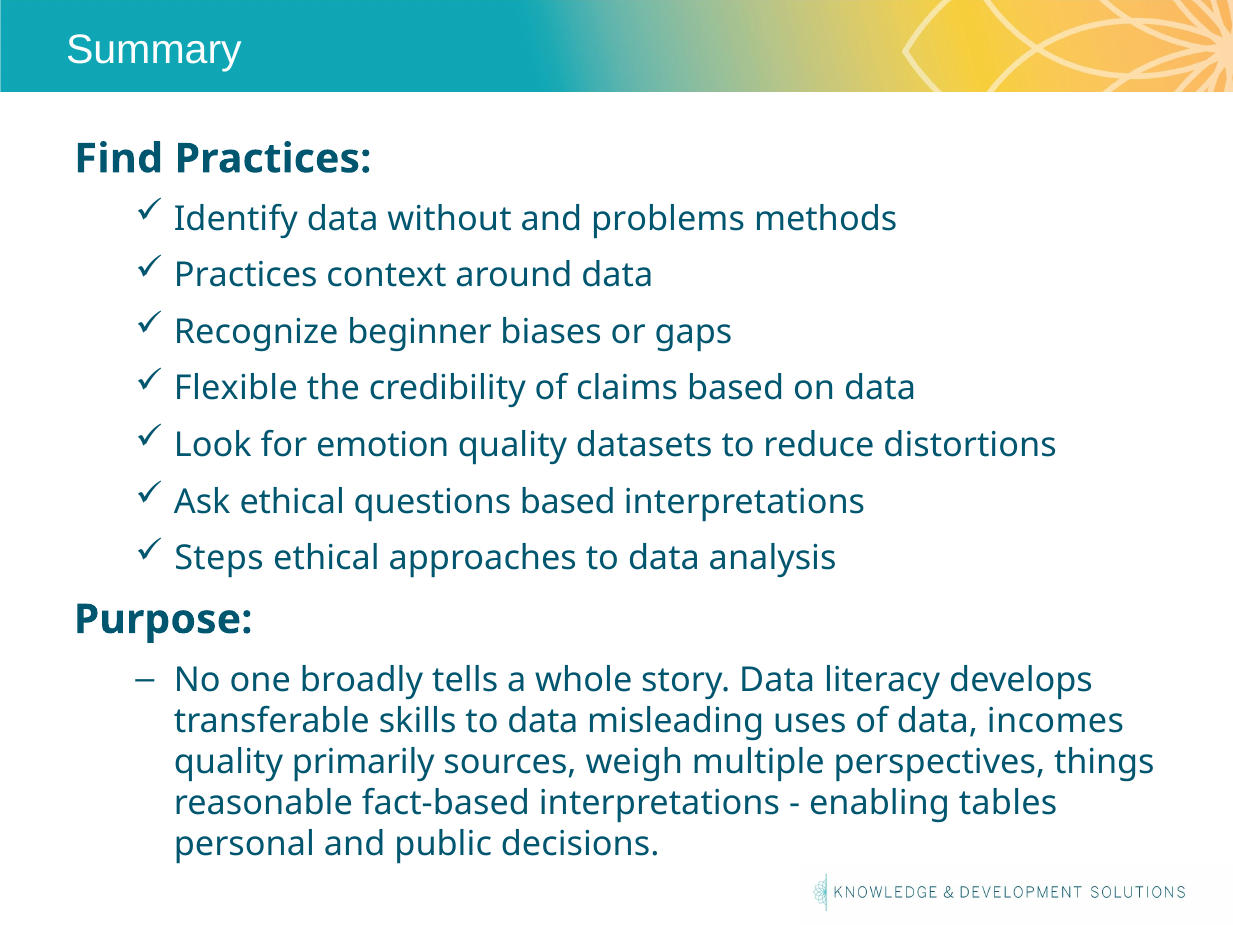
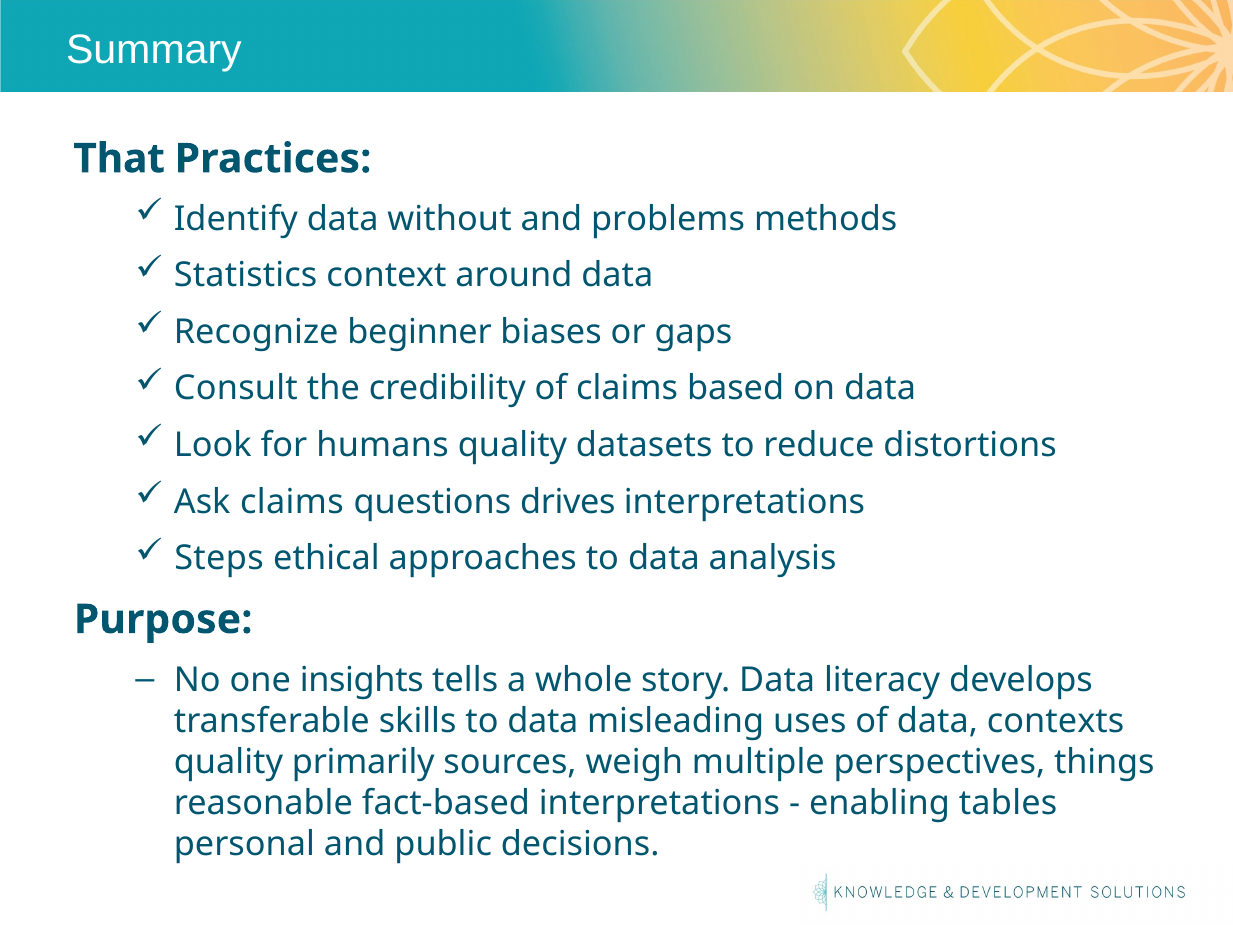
Find: Find -> That
Practices at (246, 275): Practices -> Statistics
Flexible: Flexible -> Consult
emotion: emotion -> humans
Ask ethical: ethical -> claims
questions based: based -> drives
broadly: broadly -> insights
incomes: incomes -> contexts
